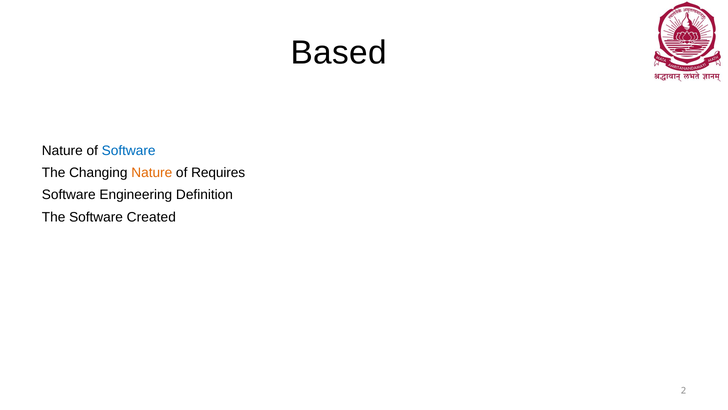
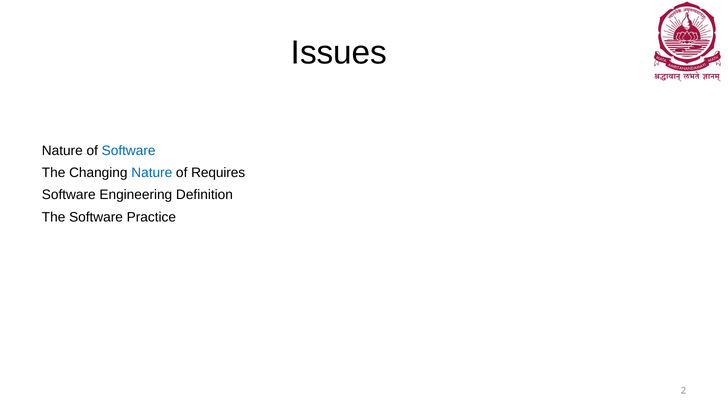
Based: Based -> Issues
Nature at (152, 173) colour: orange -> blue
Created: Created -> Practice
